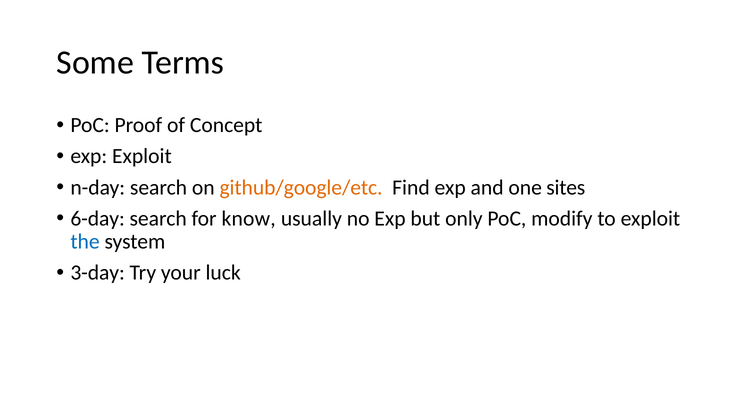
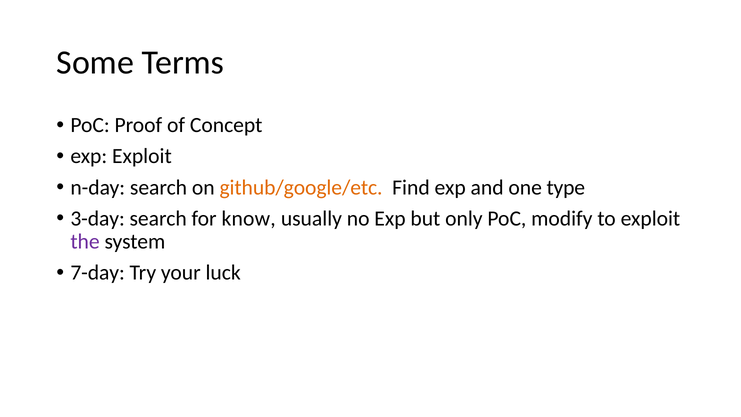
sites: sites -> type
6-day: 6-day -> 3-day
the colour: blue -> purple
3-day: 3-day -> 7-day
